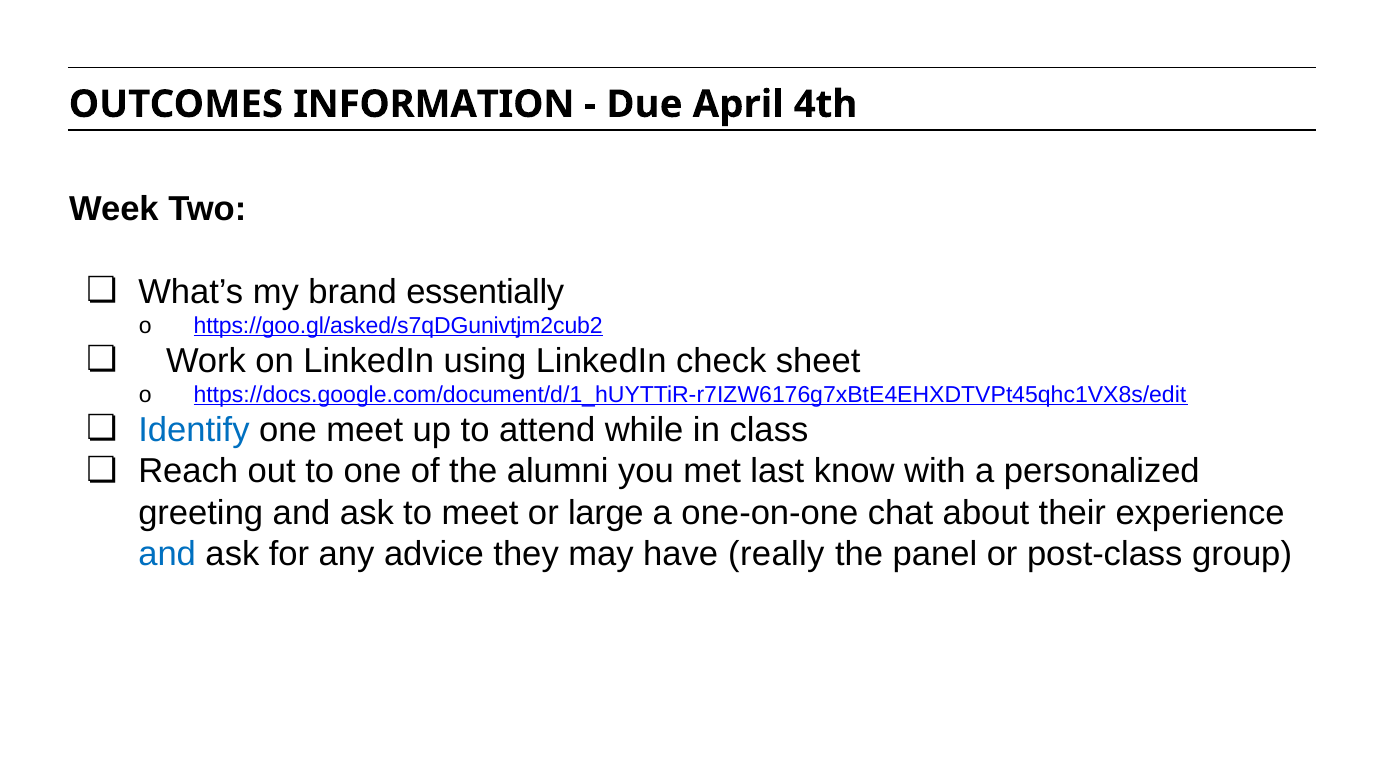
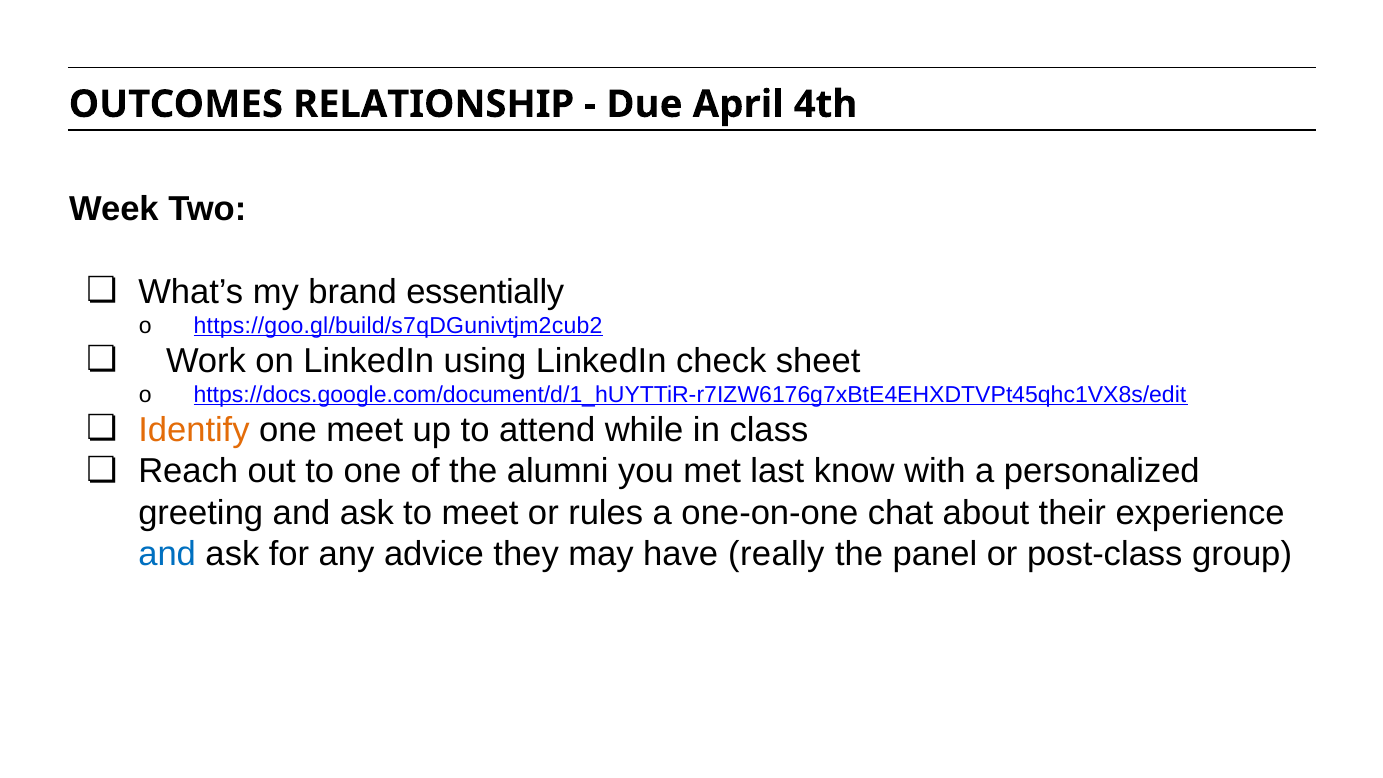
INFORMATION: INFORMATION -> RELATIONSHIP
https://goo.gl/asked/s7qDGunivtjm2cub2: https://goo.gl/asked/s7qDGunivtjm2cub2 -> https://goo.gl/build/s7qDGunivtjm2cub2
Identify colour: blue -> orange
large: large -> rules
